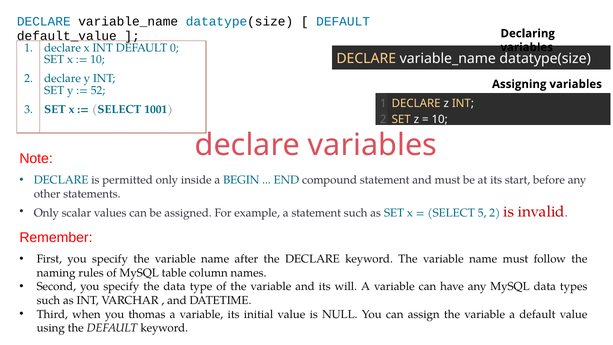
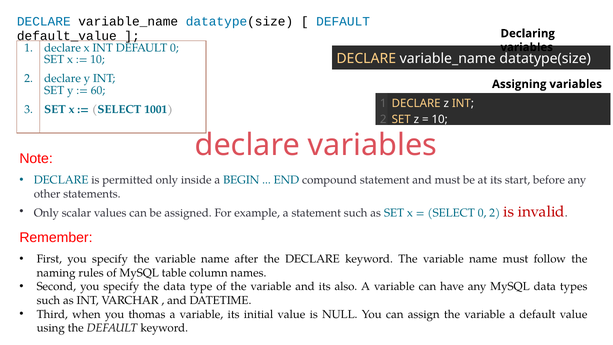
52: 52 -> 60
SELECT 5: 5 -> 0
will: will -> also
